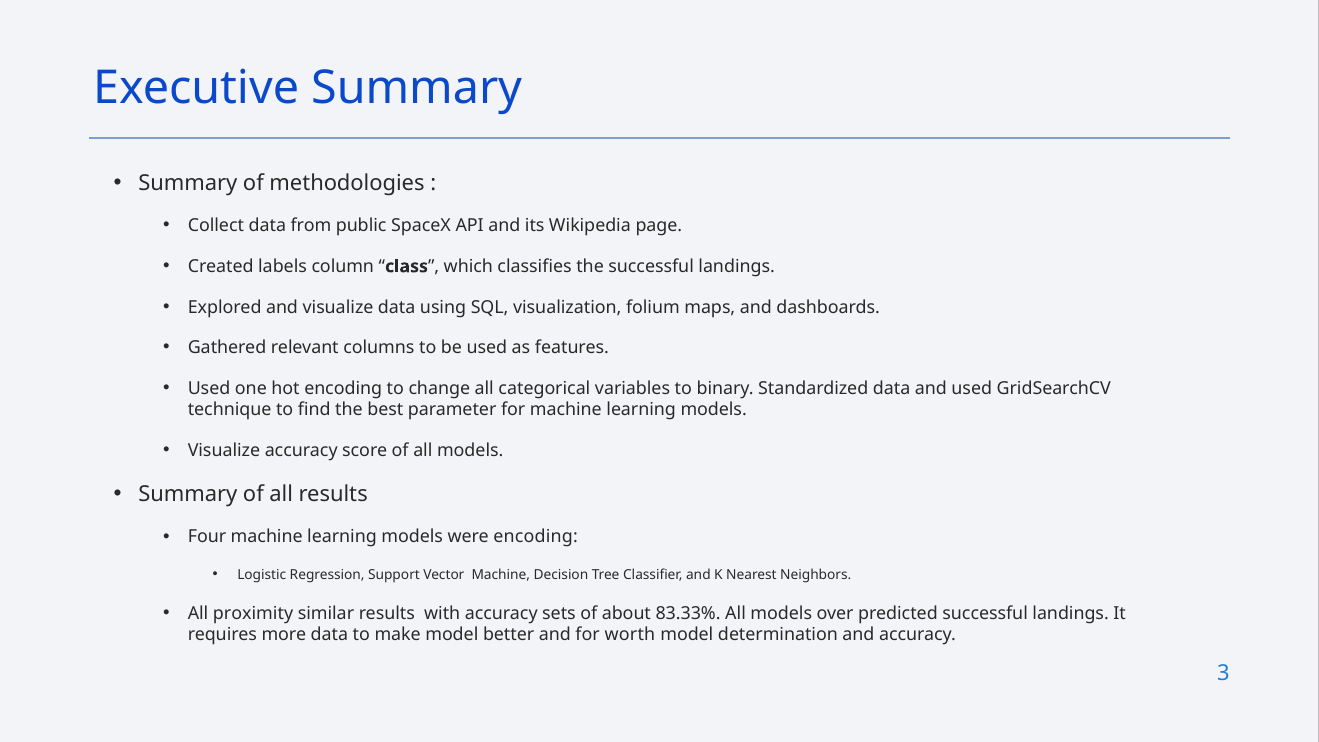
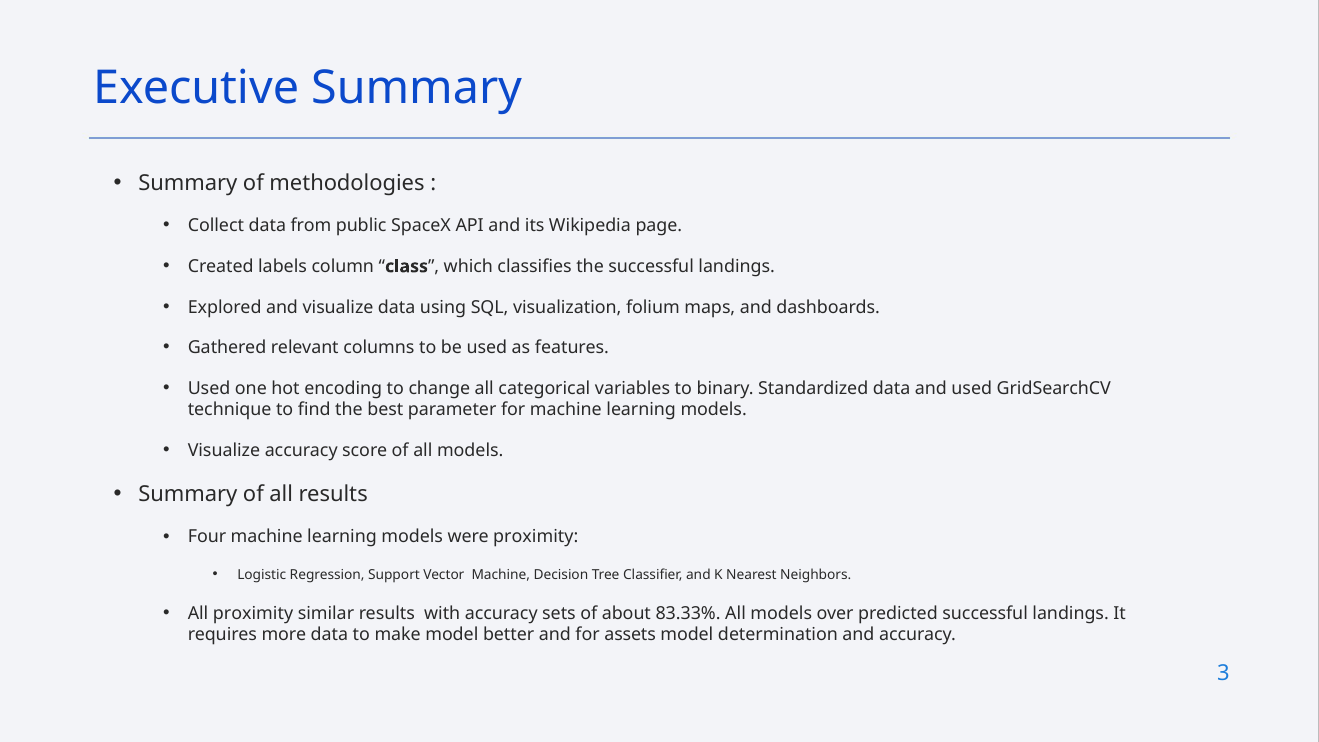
were encoding: encoding -> proximity
worth: worth -> assets
